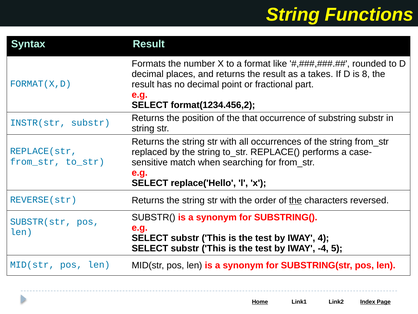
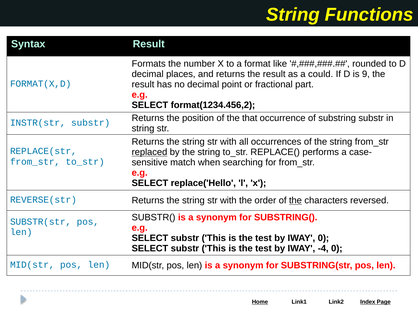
takes: takes -> could
8: 8 -> 9
replaced underline: none -> present
IWAY 4: 4 -> 0
-4 5: 5 -> 0
